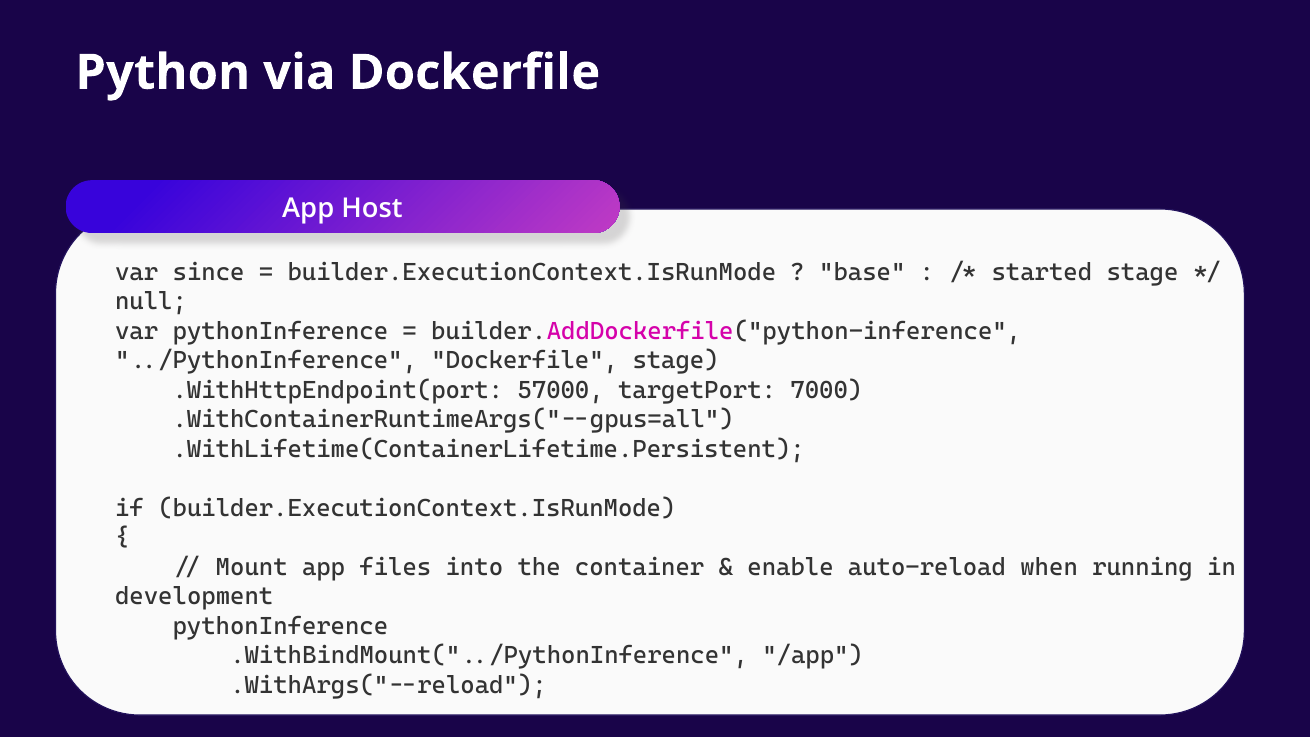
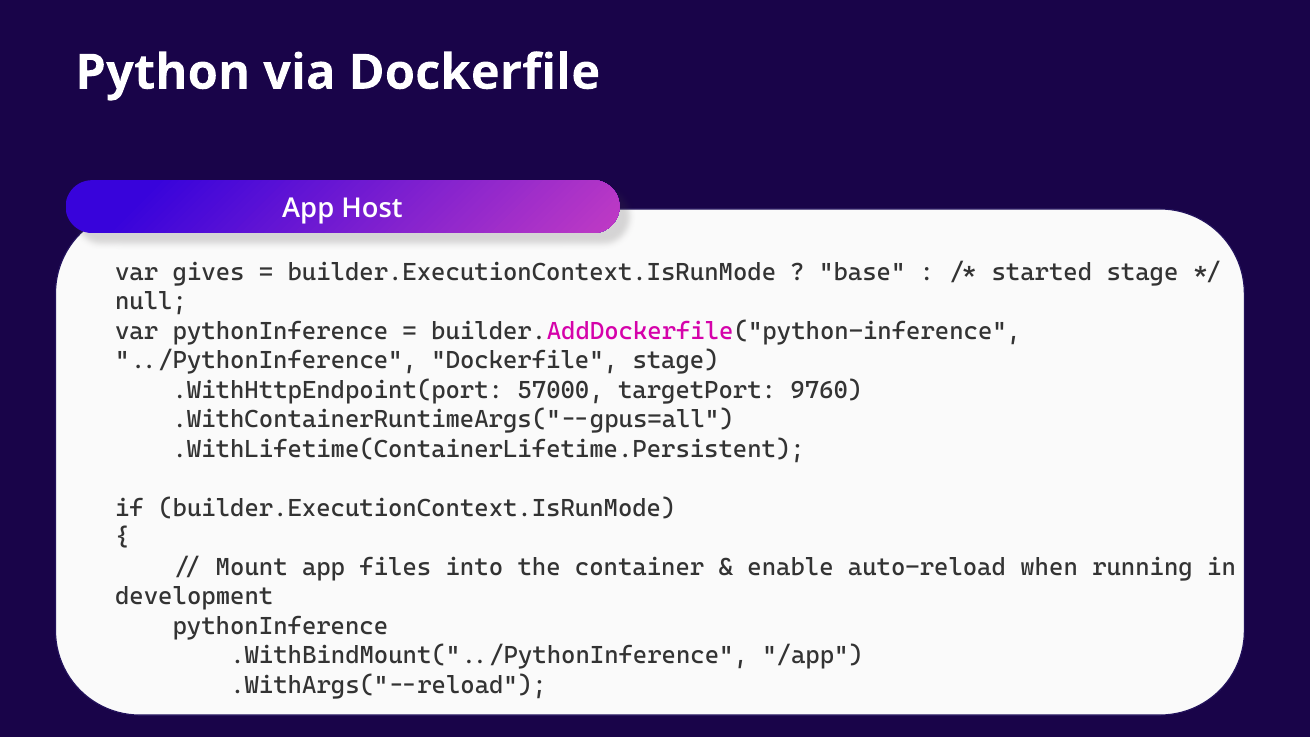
since: since -> gives
7000: 7000 -> 9760
